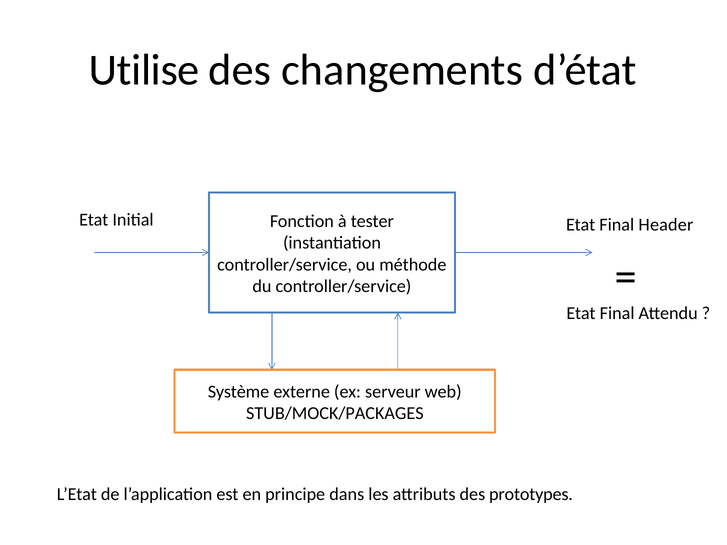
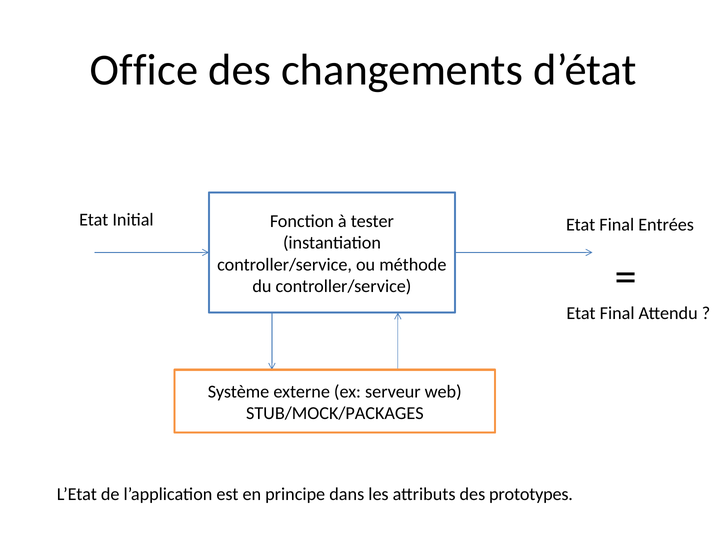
Utilise: Utilise -> Office
Header: Header -> Entrées
